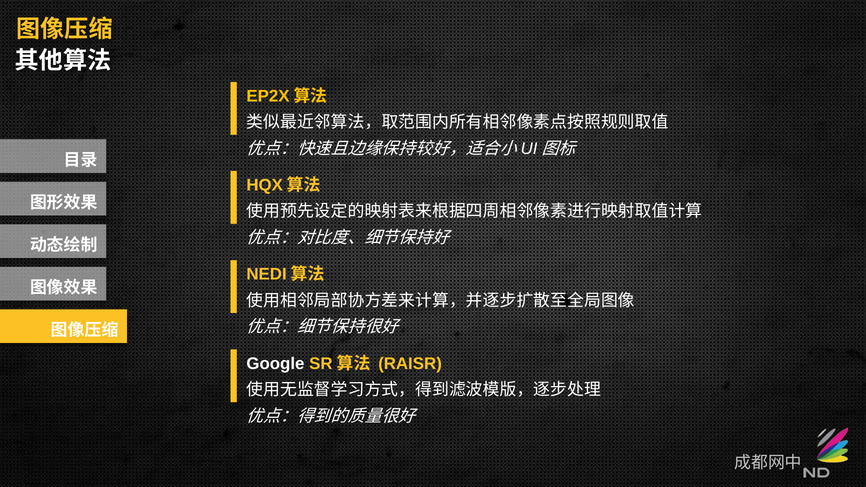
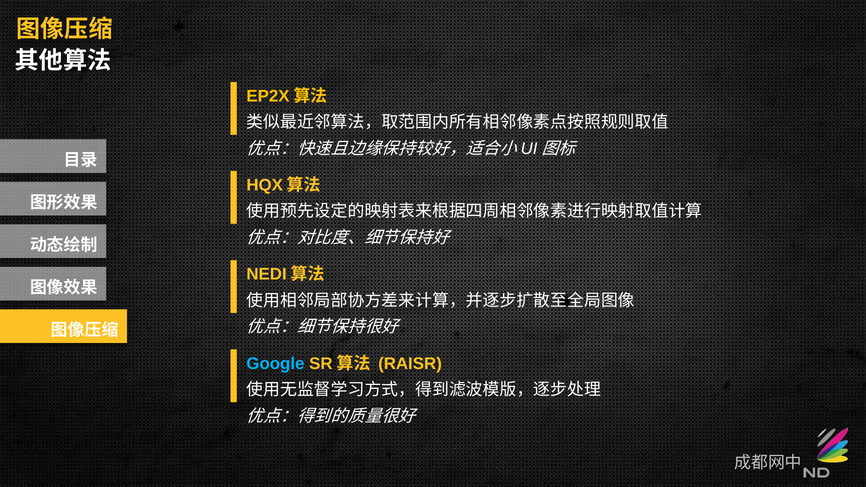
Google colour: white -> light blue
